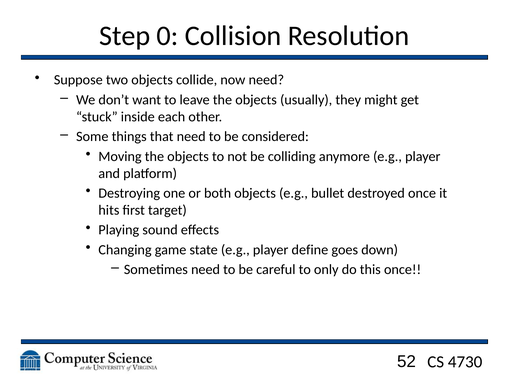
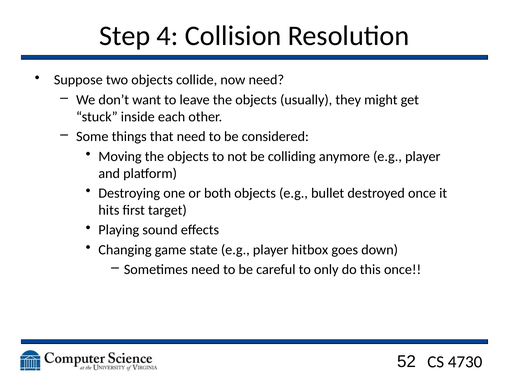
0: 0 -> 4
define: define -> hitbox
